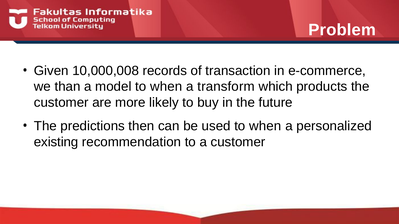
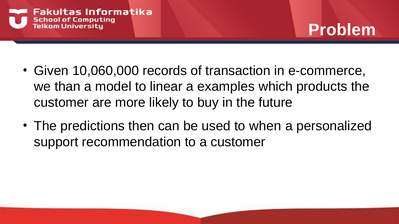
10,000,008: 10,000,008 -> 10,060,000
model to when: when -> linear
transform: transform -> examples
existing: existing -> support
